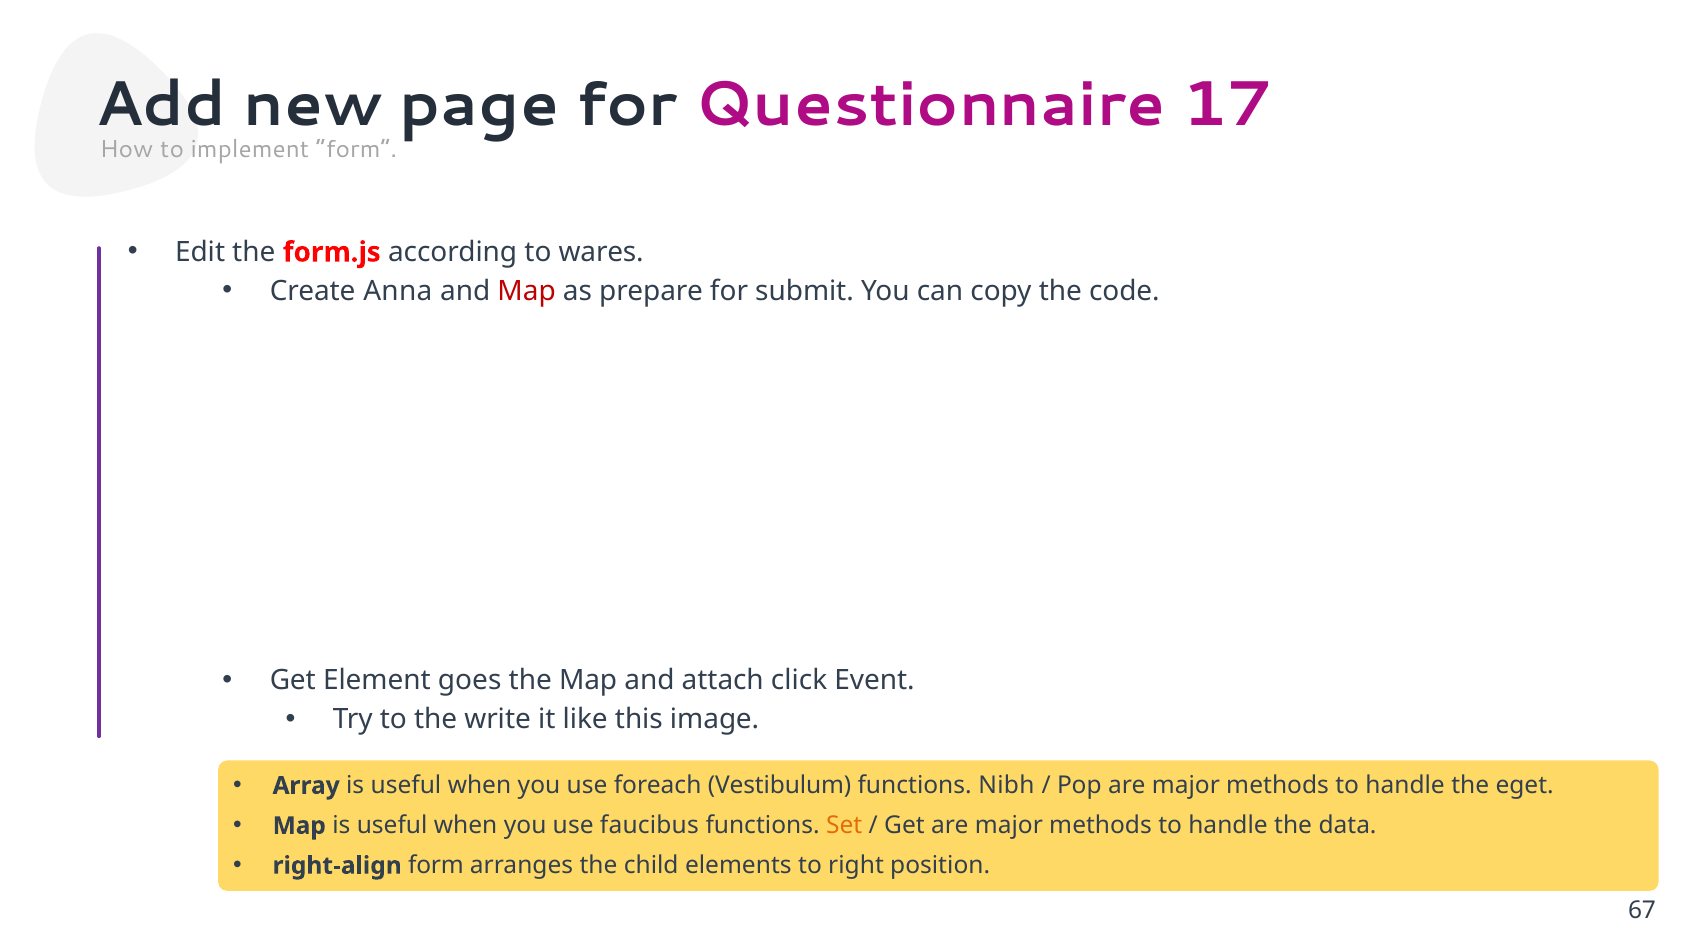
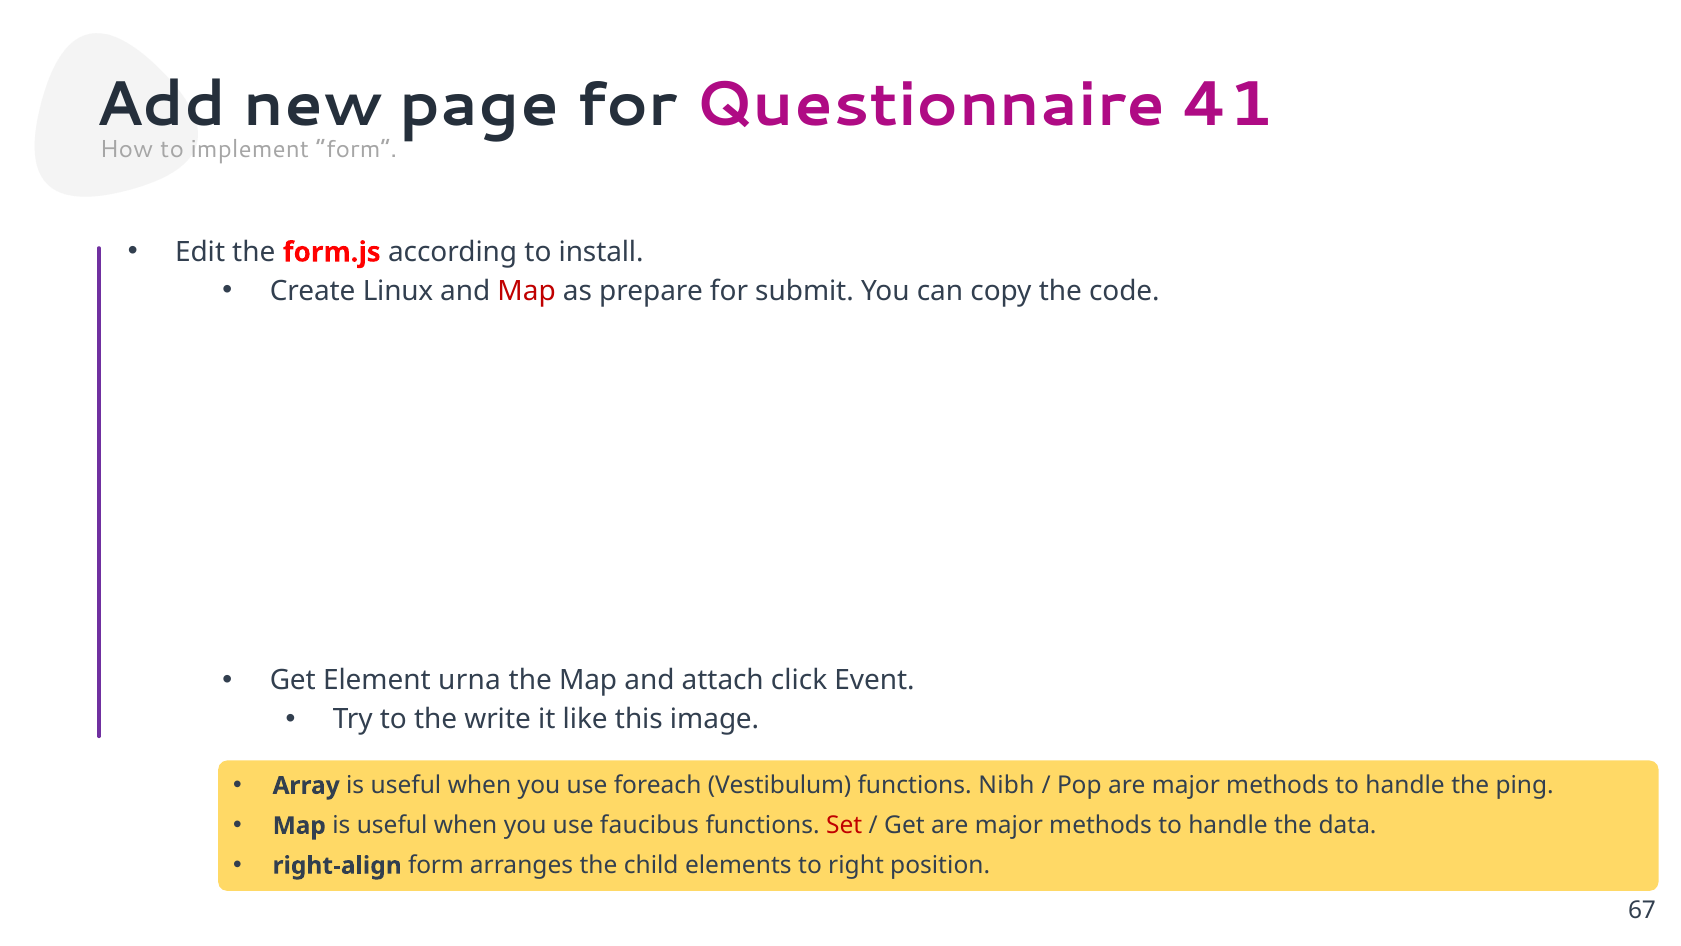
17: 17 -> 41
wares: wares -> install
Anna: Anna -> Linux
goes: goes -> urna
eget: eget -> ping
Set colour: orange -> red
